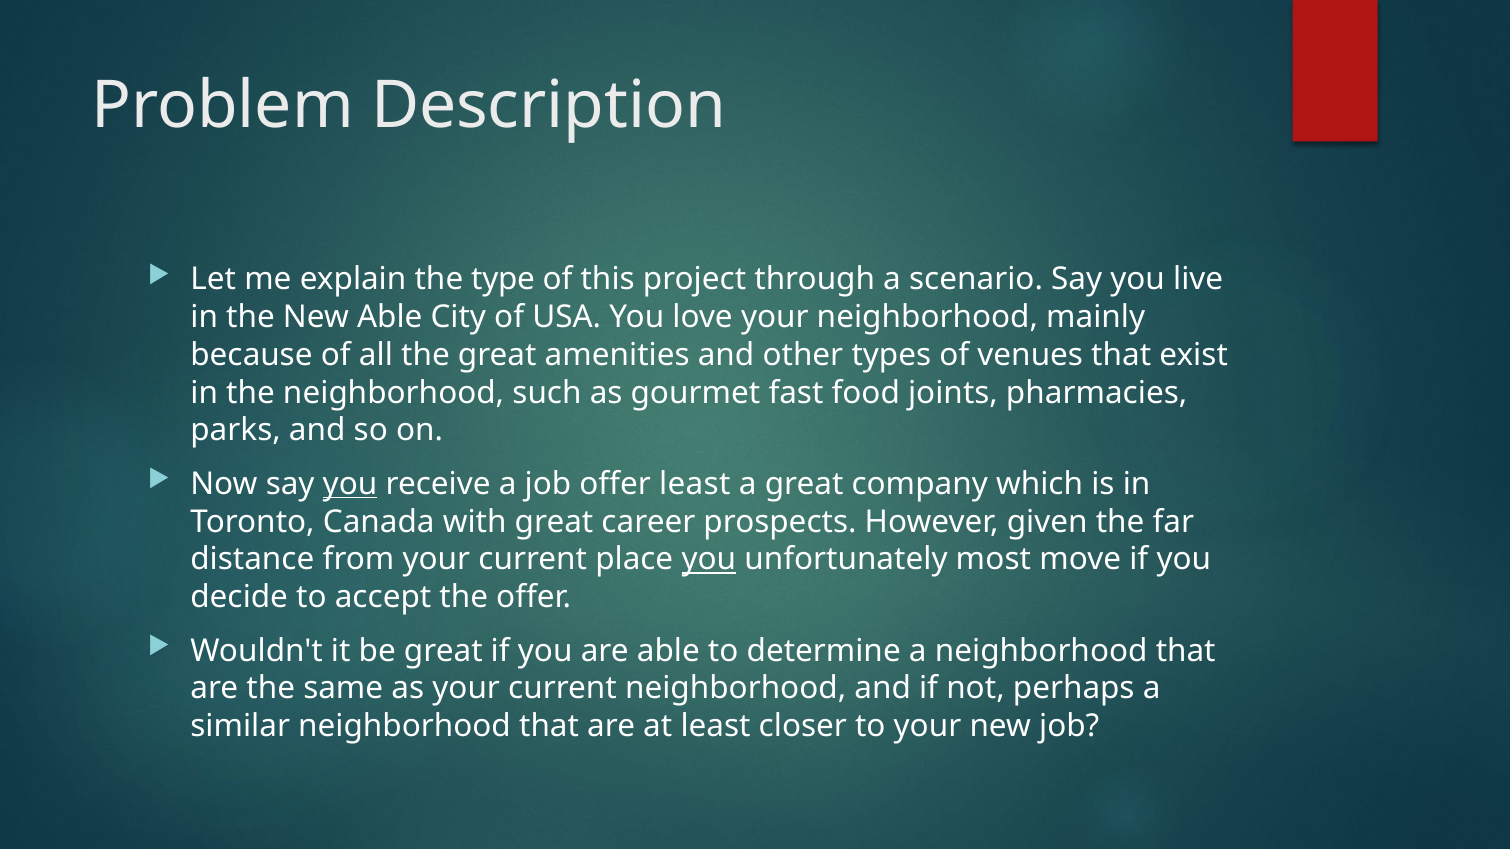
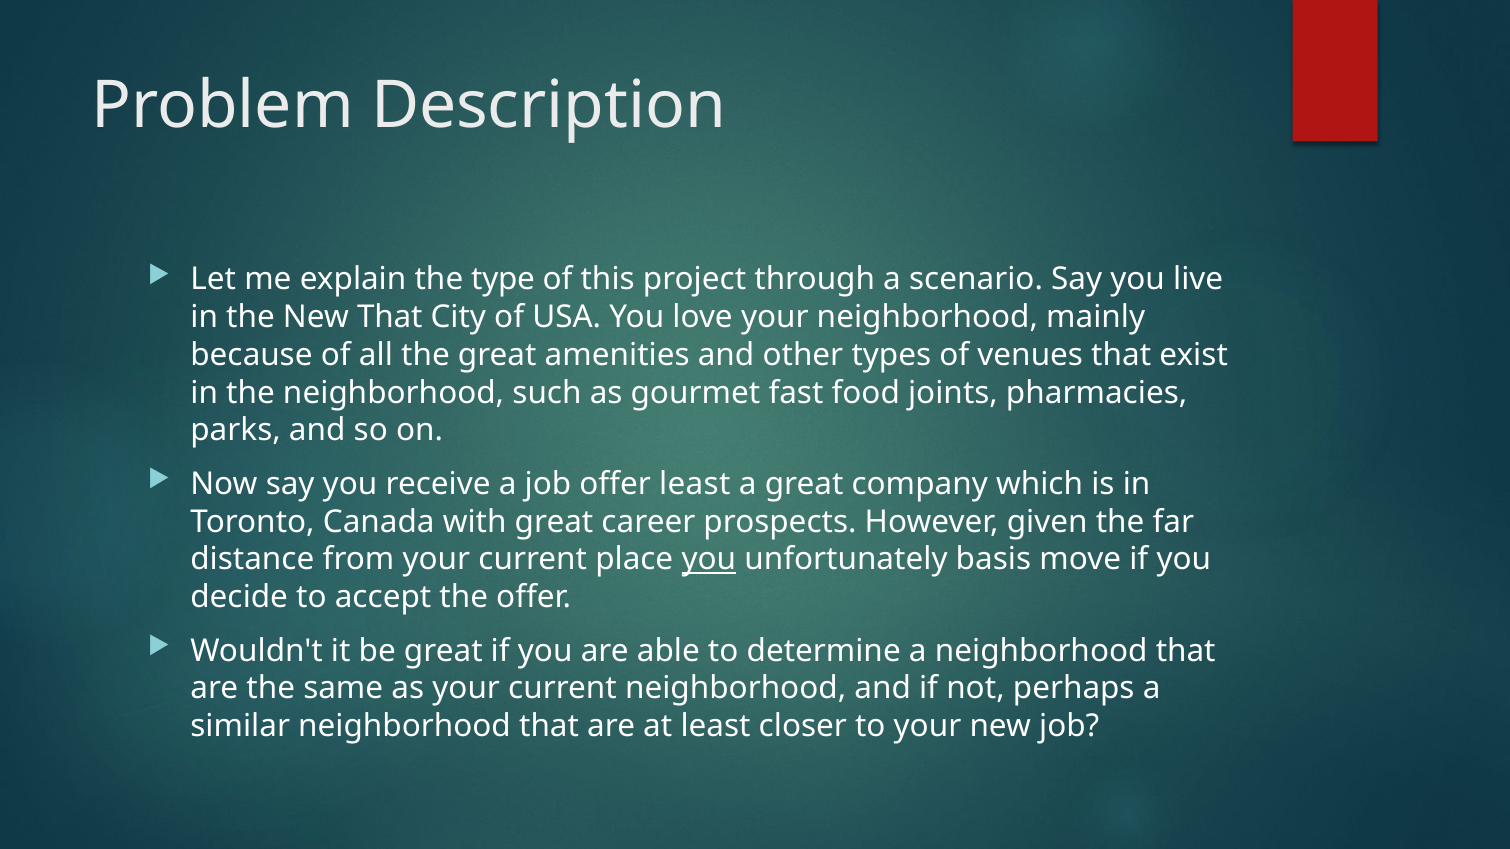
New Able: Able -> That
you at (350, 484) underline: present -> none
most: most -> basis
